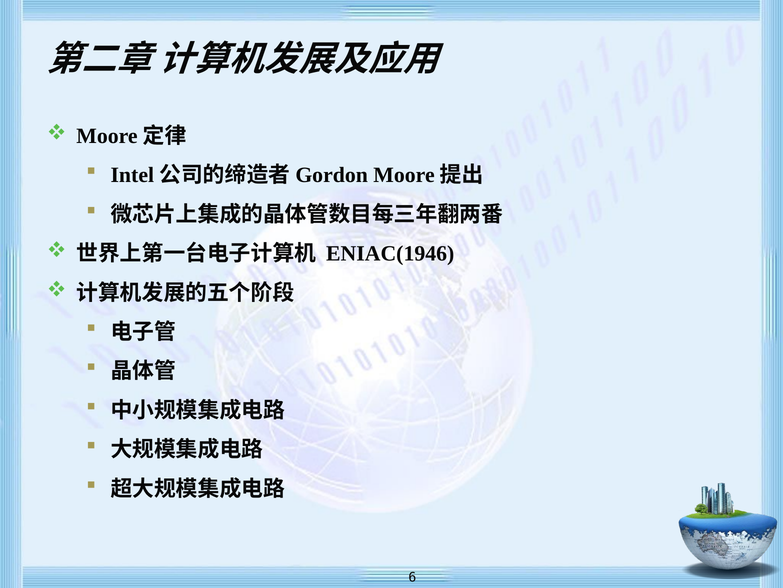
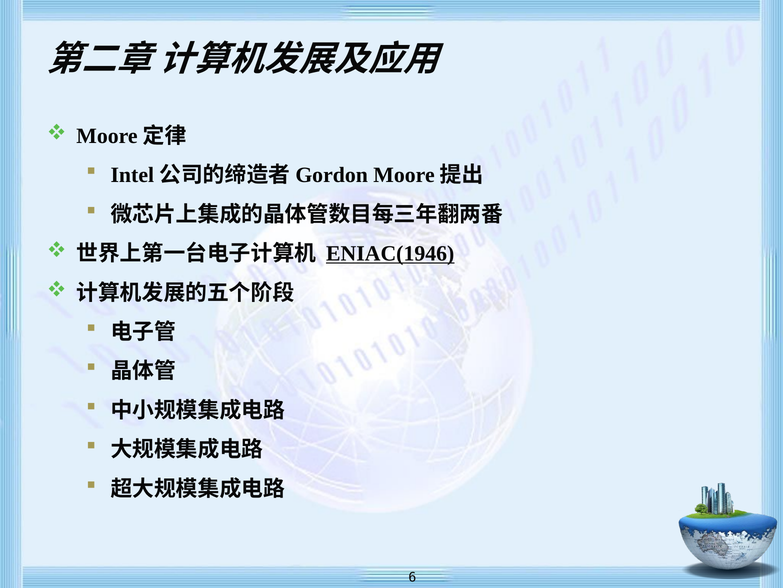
ENIAC(1946 underline: none -> present
